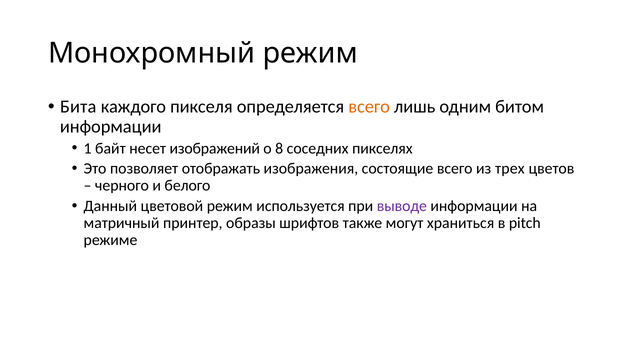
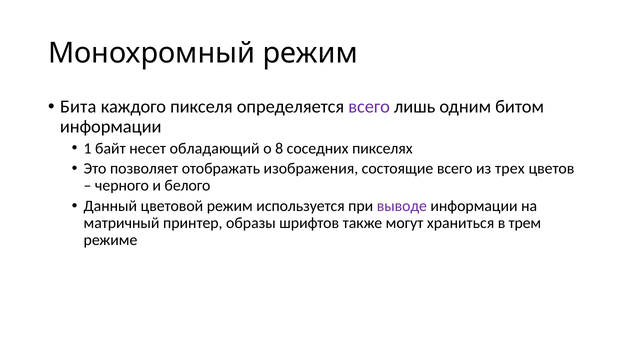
всего at (369, 107) colour: orange -> purple
изображений: изображений -> обладающий
pitch: pitch -> трем
